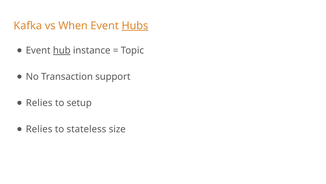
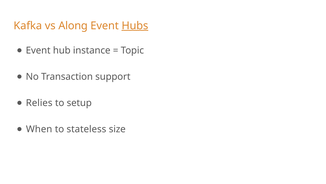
When: When -> Along
hub underline: present -> none
Relies at (39, 129): Relies -> When
